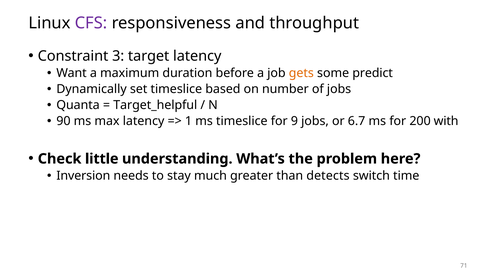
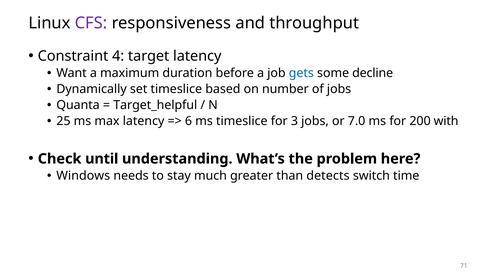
3: 3 -> 4
gets colour: orange -> blue
predict: predict -> decline
90: 90 -> 25
1: 1 -> 6
9: 9 -> 3
6.7: 6.7 -> 7.0
little: little -> until
Inversion: Inversion -> Windows
